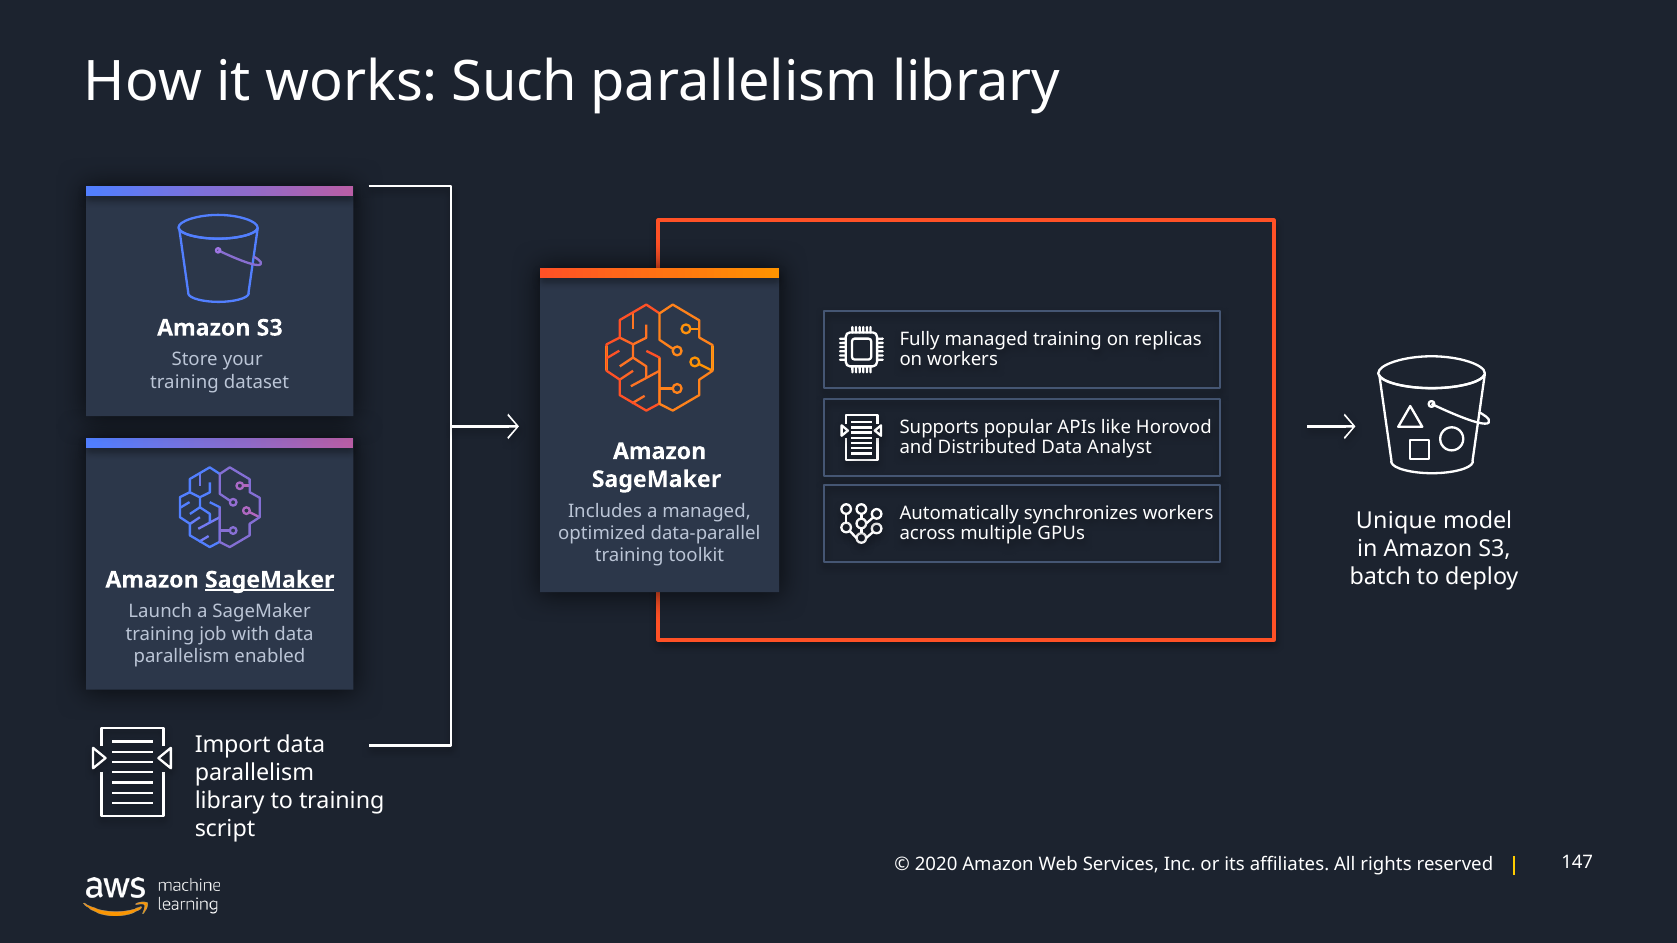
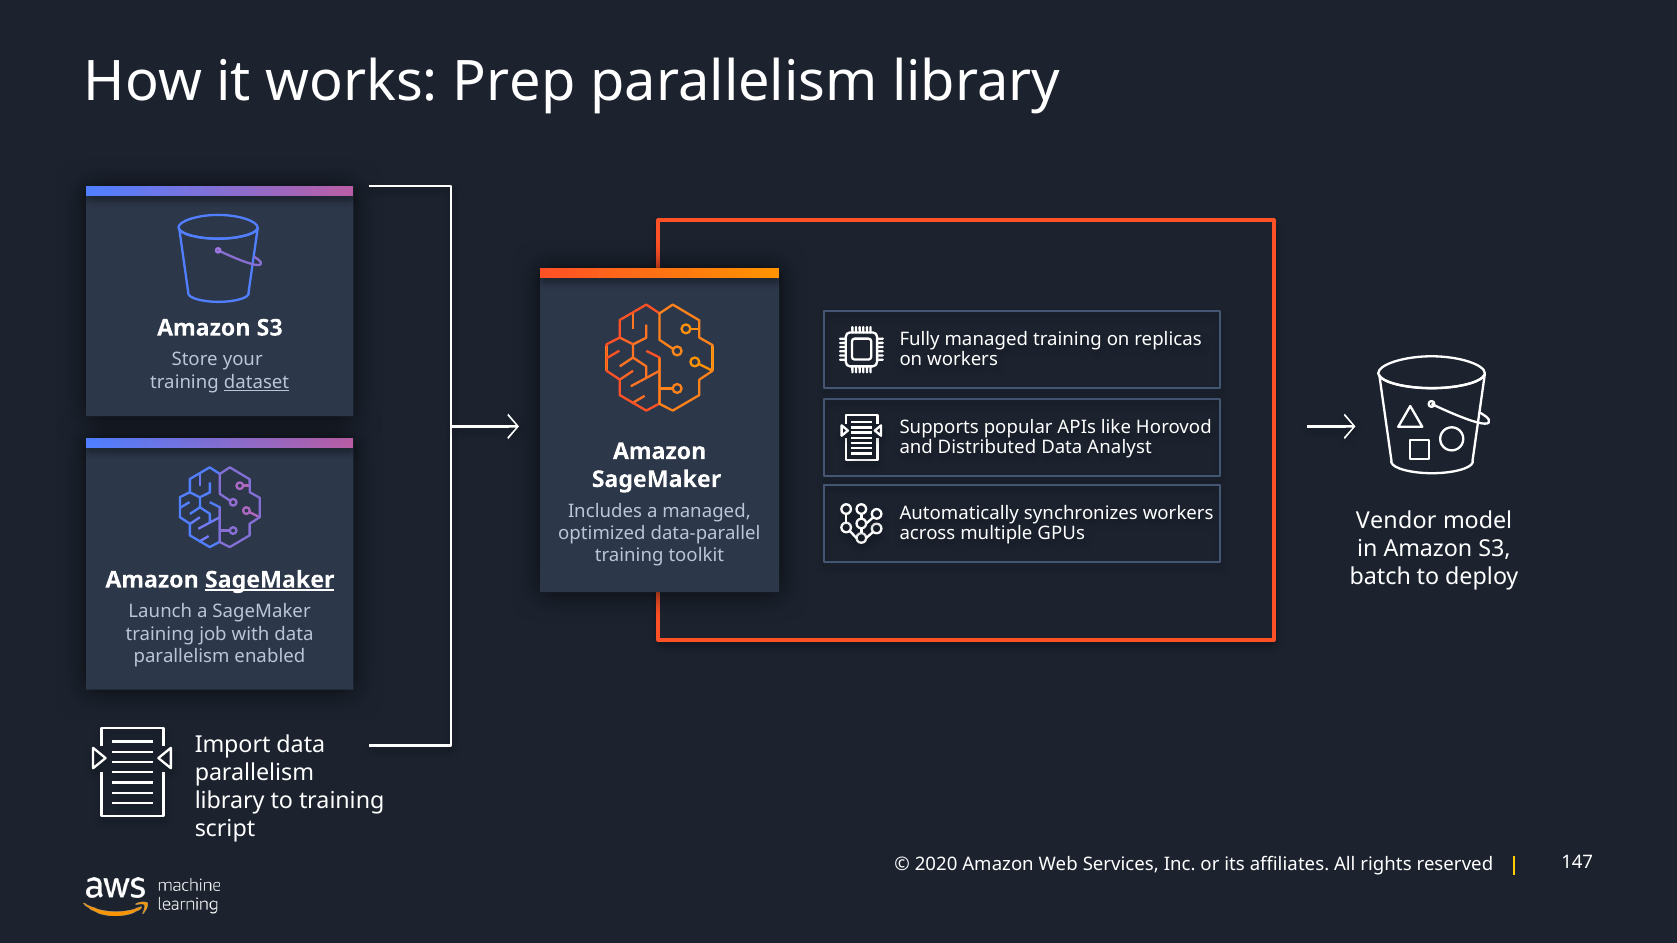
Such: Such -> Prep
dataset underline: none -> present
Unique: Unique -> Vendor
